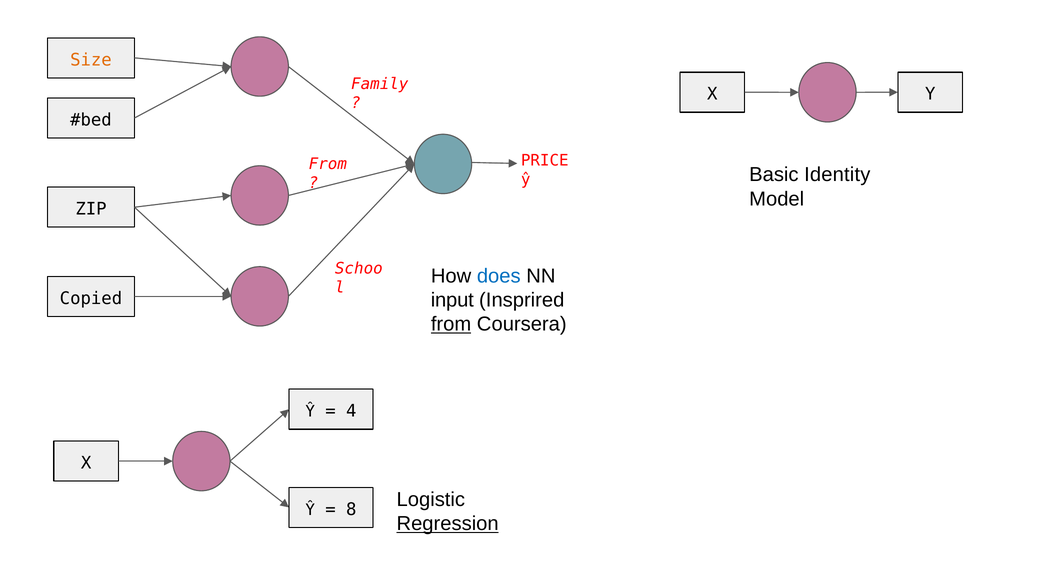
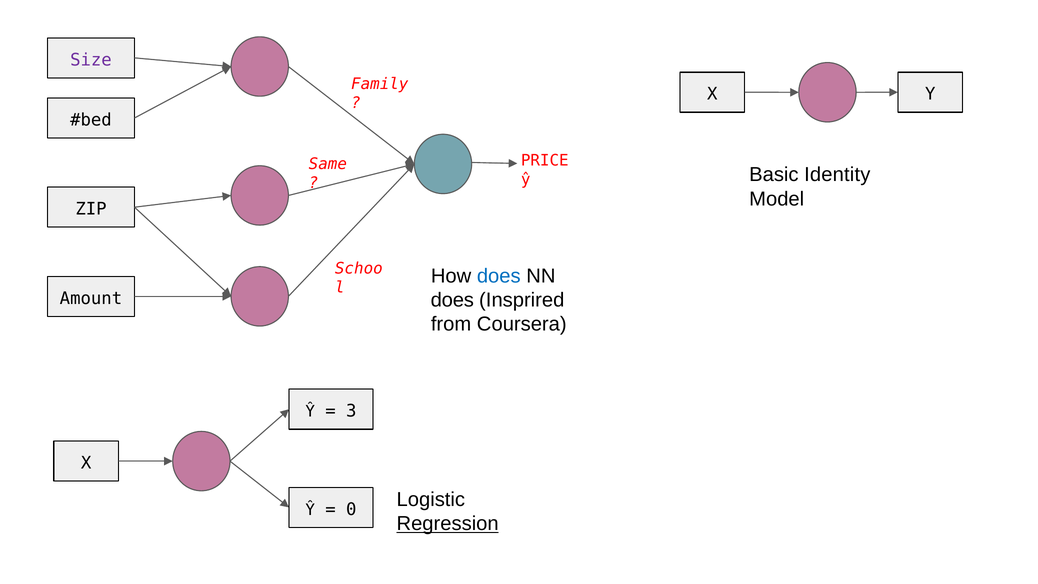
Size colour: orange -> purple
From at (328, 164): From -> Same
Copied: Copied -> Amount
input at (452, 300): input -> does
from at (451, 324) underline: present -> none
4: 4 -> 3
8: 8 -> 0
